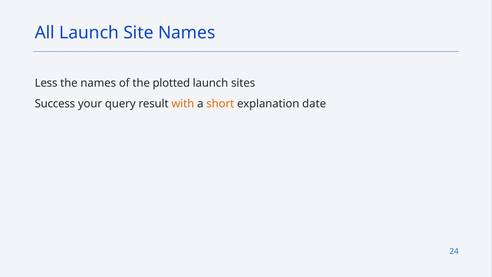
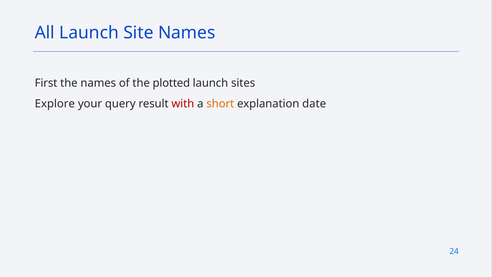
Less: Less -> First
Success: Success -> Explore
with colour: orange -> red
